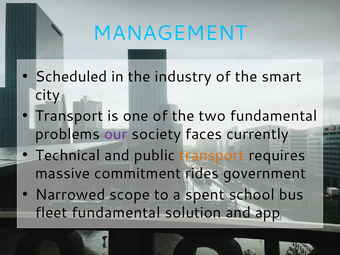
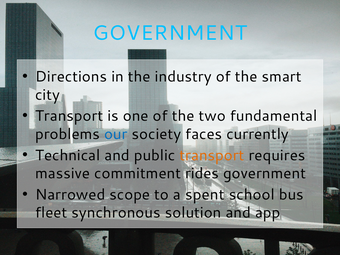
MANAGEMENT at (170, 33): MANAGEMENT -> GOVERNMENT
Scheduled: Scheduled -> Directions
our colour: purple -> blue
fleet fundamental: fundamental -> synchronous
